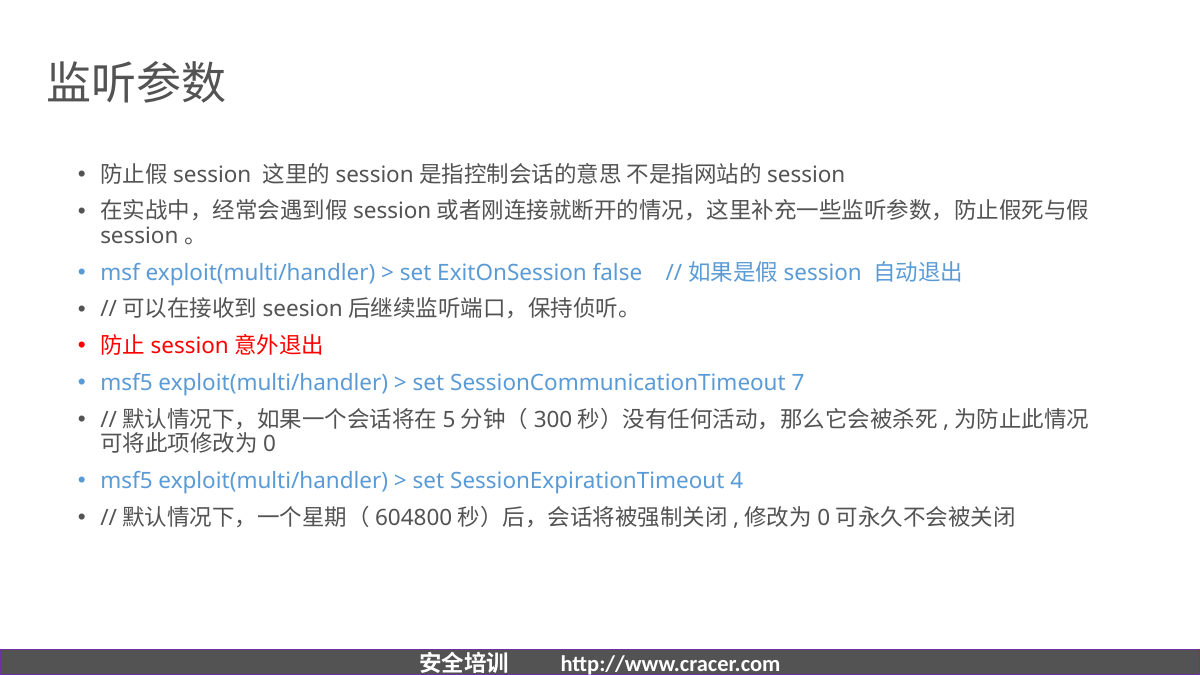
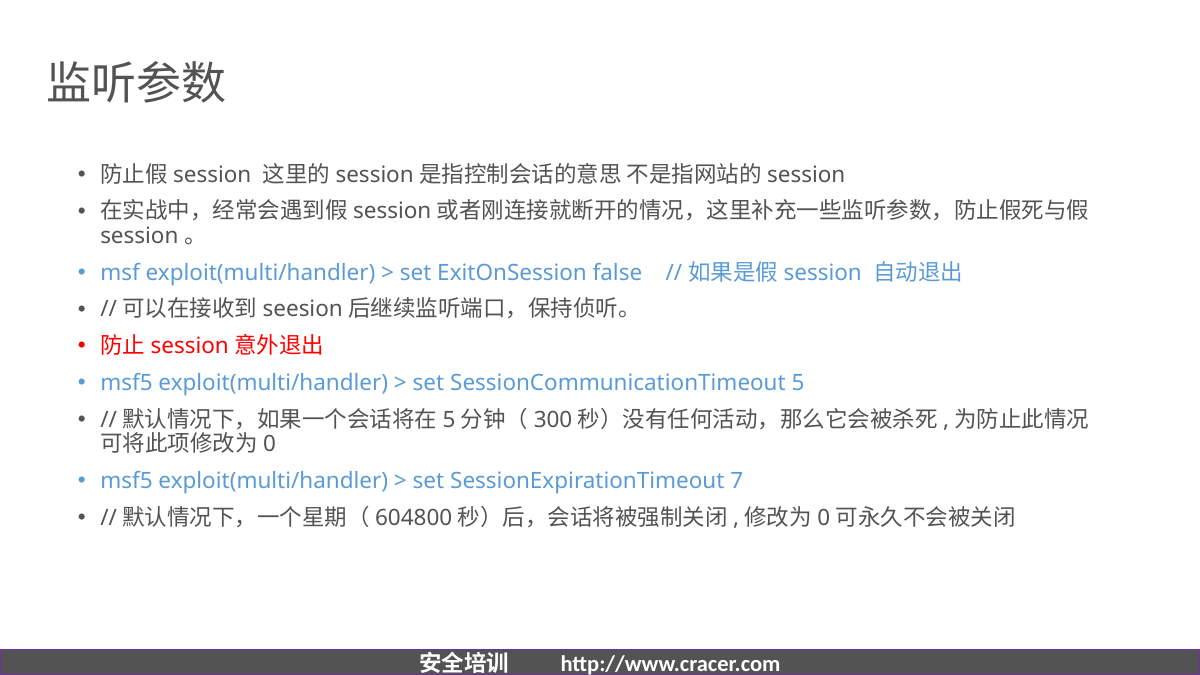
7: 7 -> 5
4: 4 -> 7
